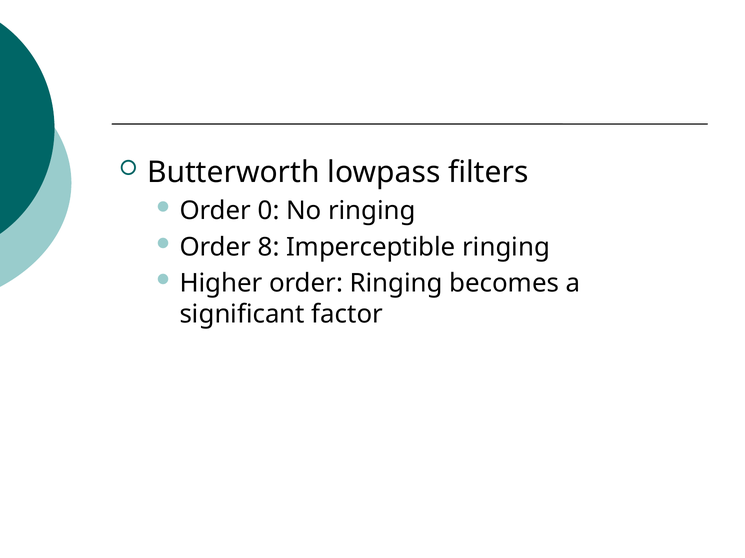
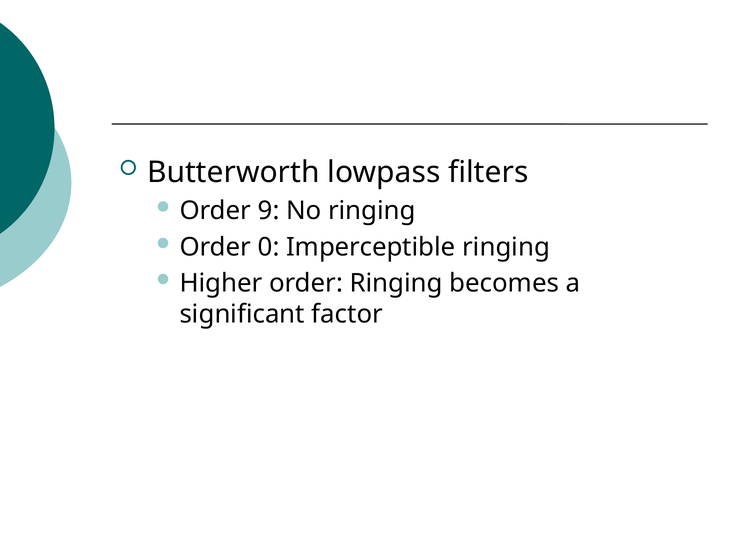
0: 0 -> 9
8: 8 -> 0
